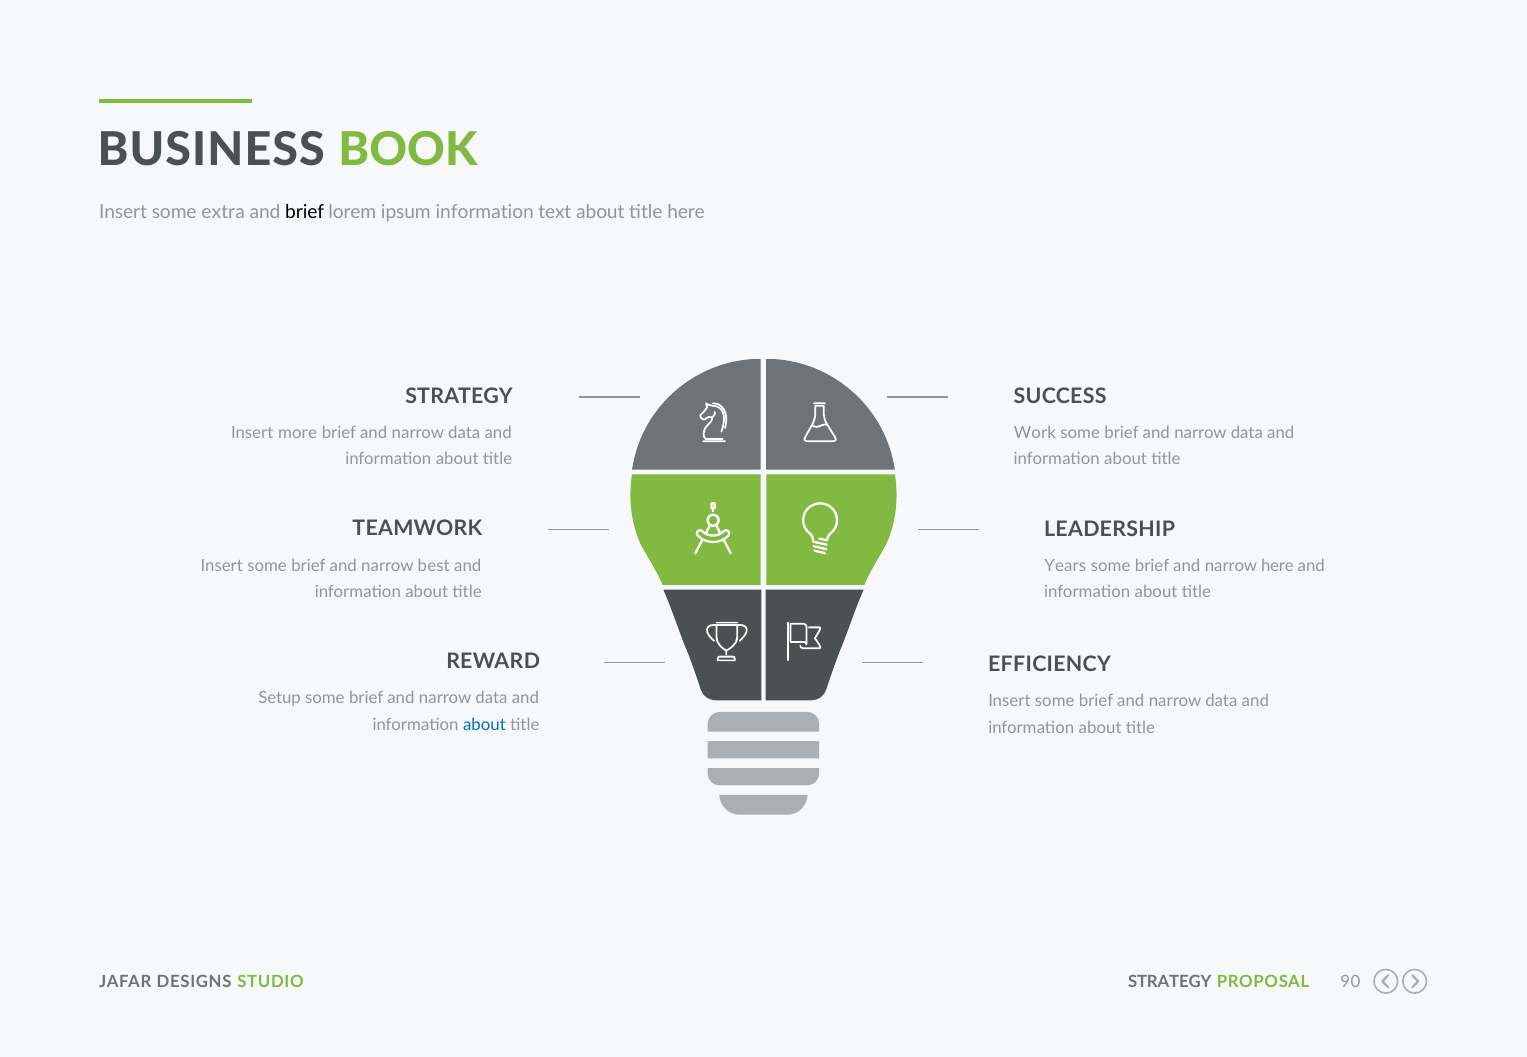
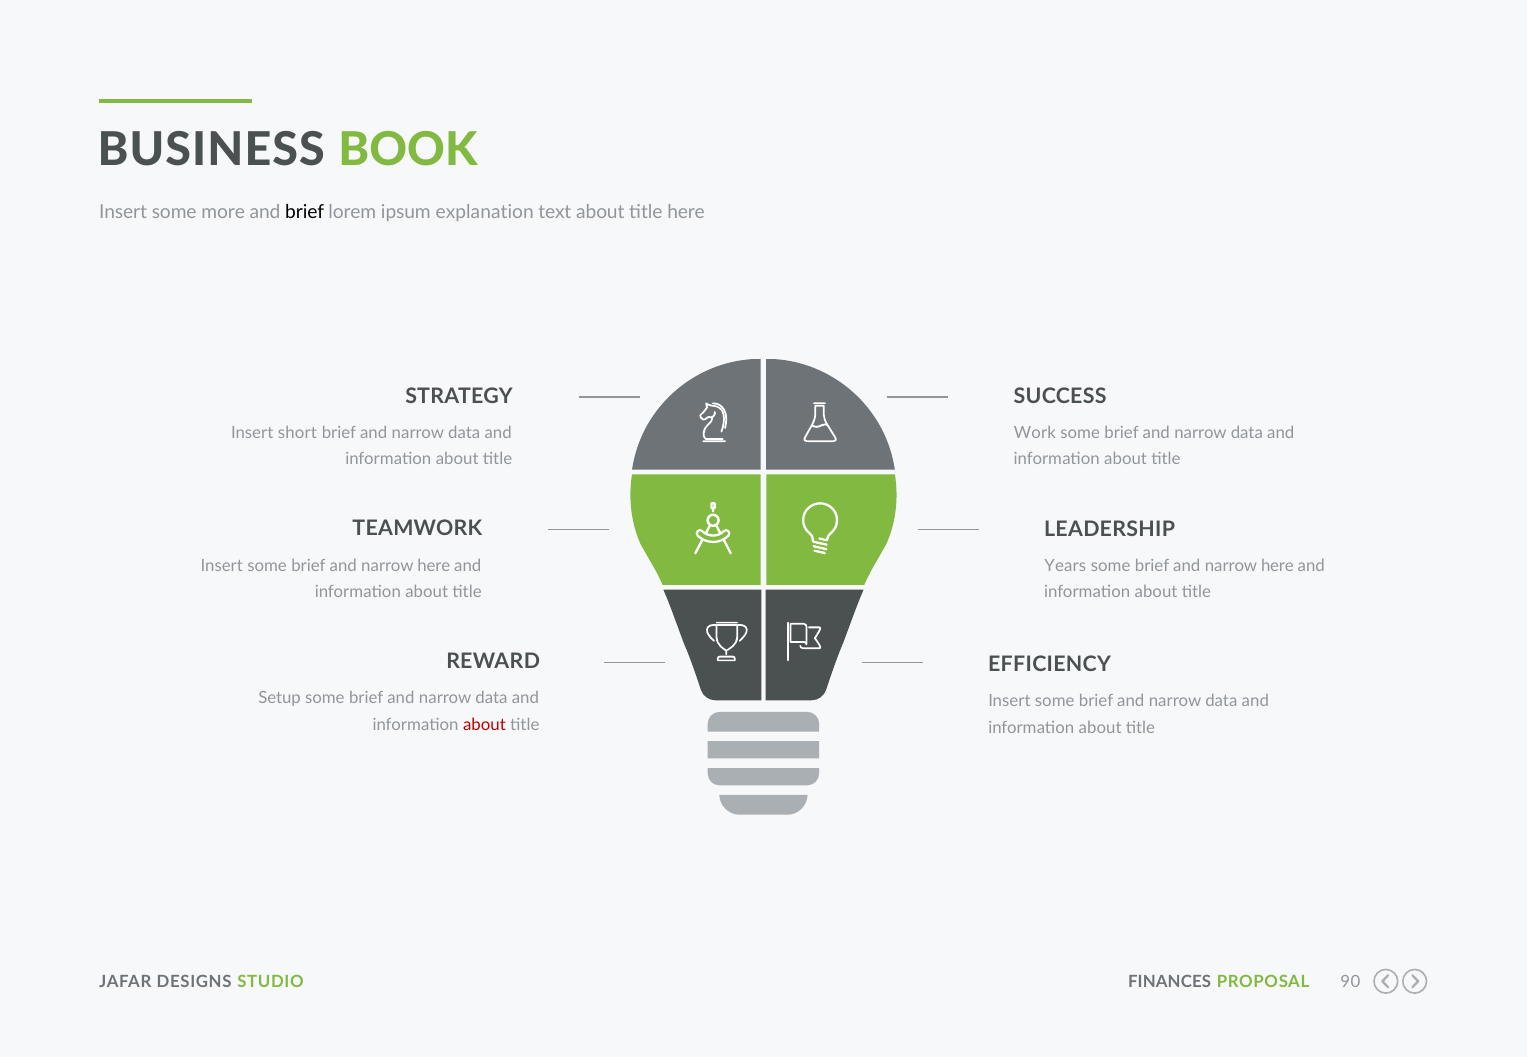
extra: extra -> more
ipsum information: information -> explanation
more: more -> short
best at (434, 566): best -> here
about at (484, 725) colour: blue -> red
STRATEGY at (1170, 982): STRATEGY -> FINANCES
